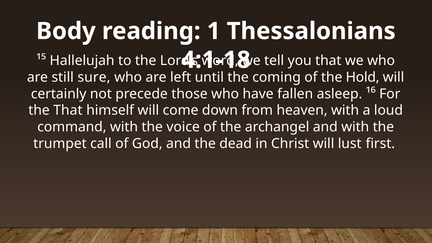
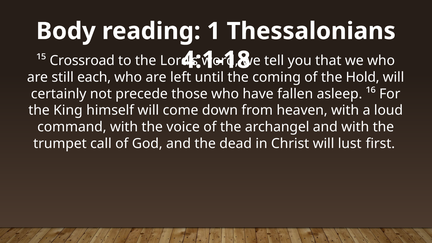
Hallelujah: Hallelujah -> Crossroad
sure: sure -> each
the That: That -> King
